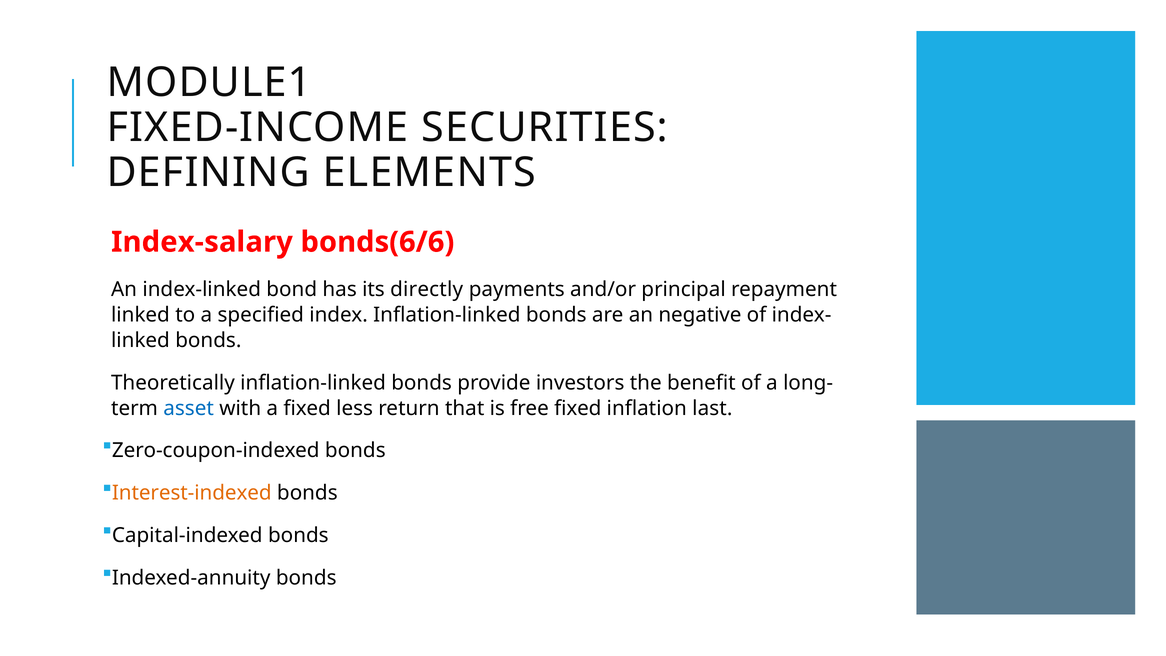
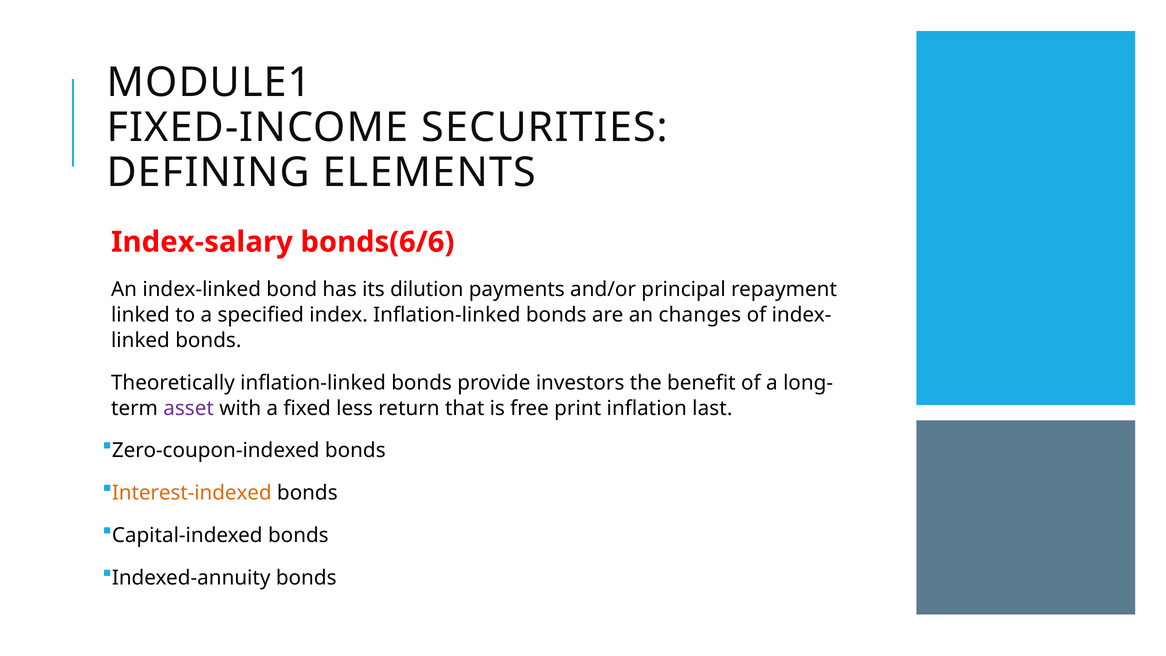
directly: directly -> dilution
negative: negative -> changes
asset colour: blue -> purple
free fixed: fixed -> print
